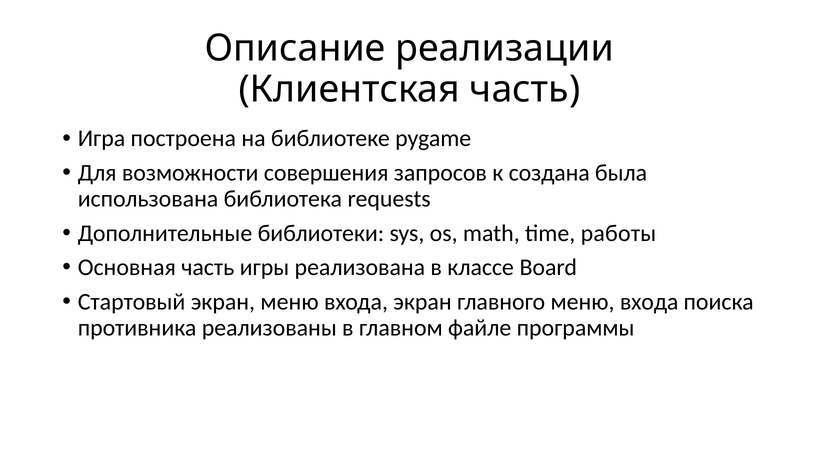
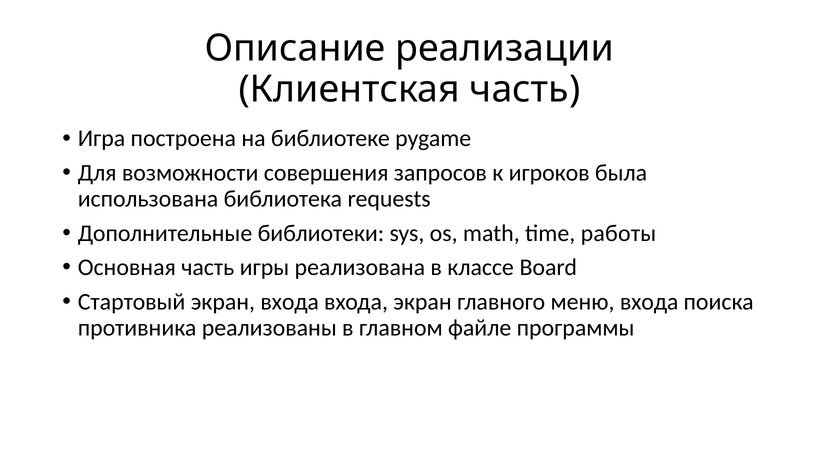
создана: создана -> игроков
экран меню: меню -> входа
